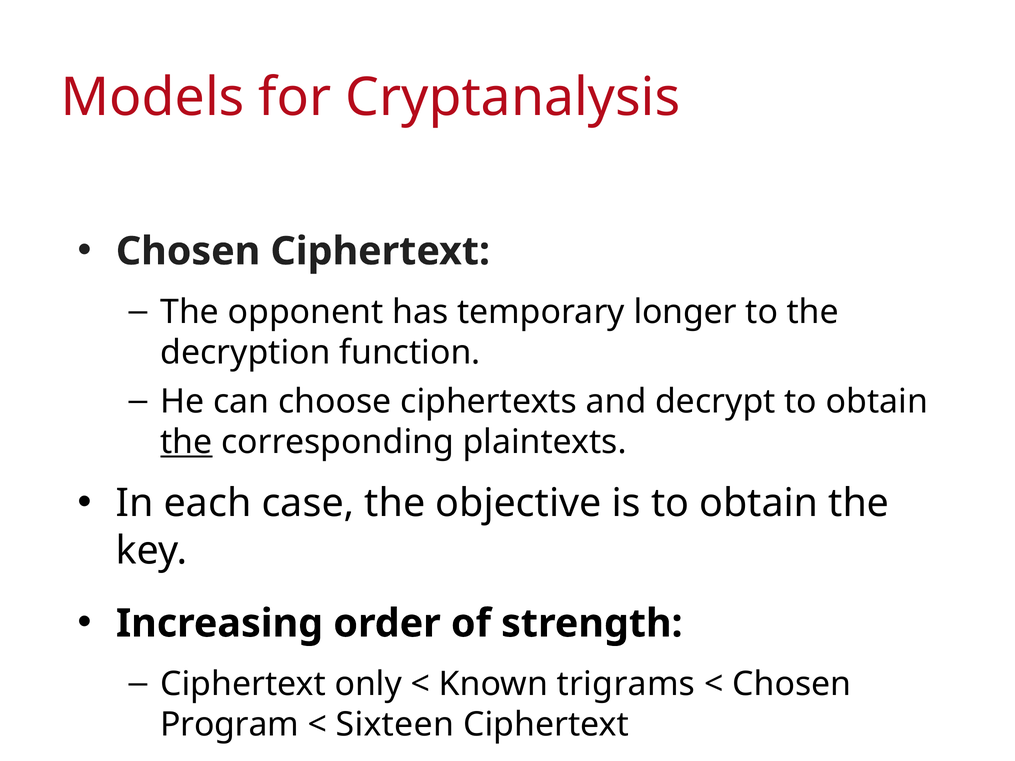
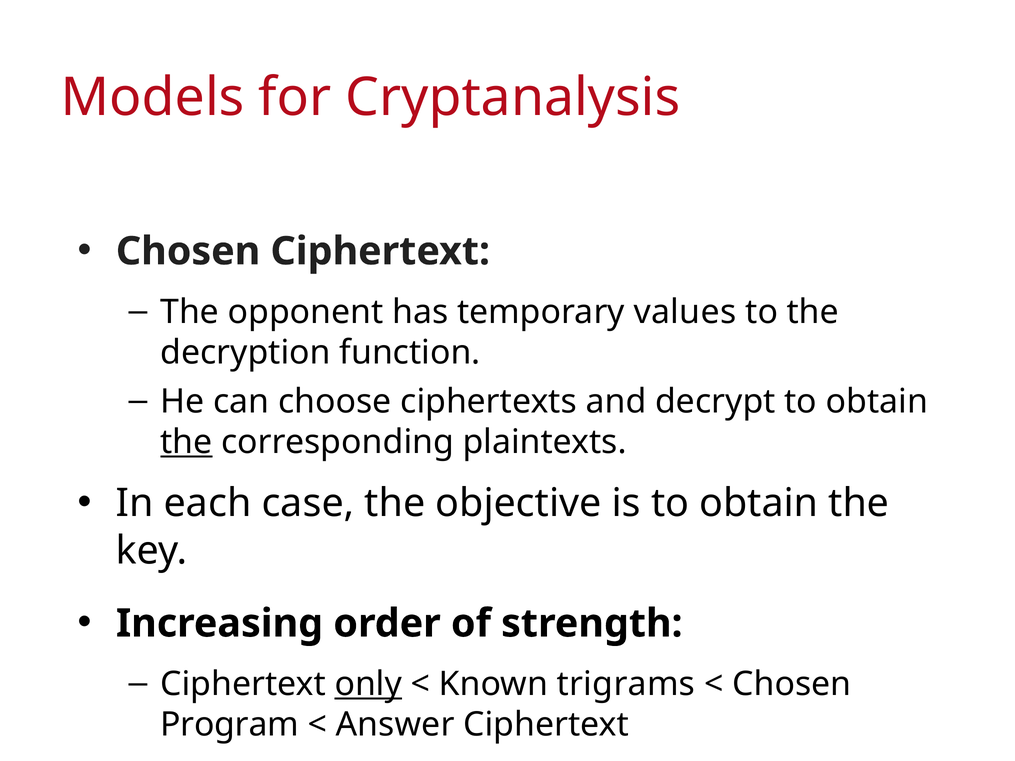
longer: longer -> values
only underline: none -> present
Sixteen: Sixteen -> Answer
